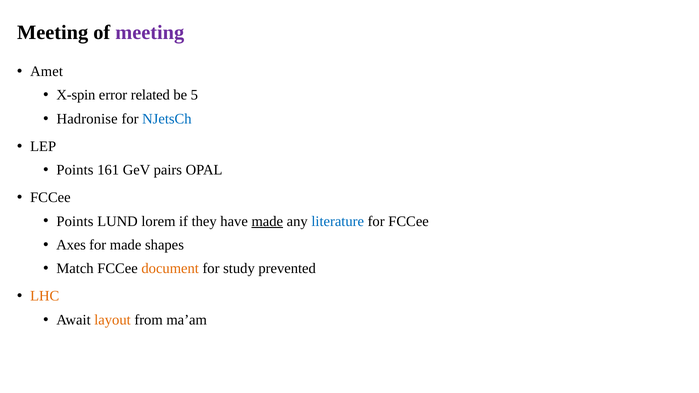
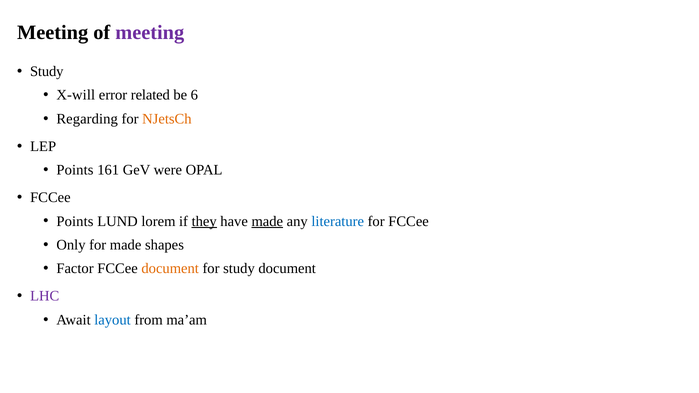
Amet at (47, 71): Amet -> Study
X-spin: X-spin -> X-will
5: 5 -> 6
Hadronise: Hadronise -> Regarding
NJetsCh colour: blue -> orange
pairs: pairs -> were
they underline: none -> present
Axes: Axes -> Only
Match: Match -> Factor
study prevented: prevented -> document
LHC colour: orange -> purple
layout colour: orange -> blue
